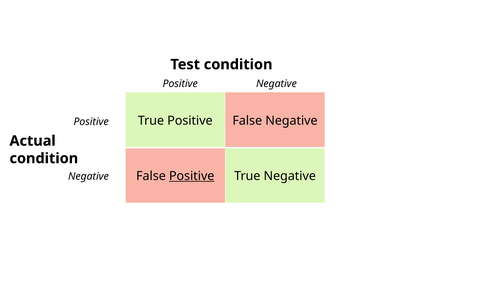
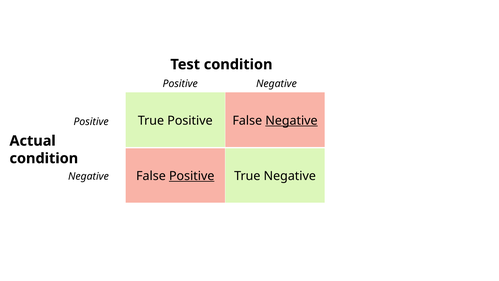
Negative at (291, 121) underline: none -> present
